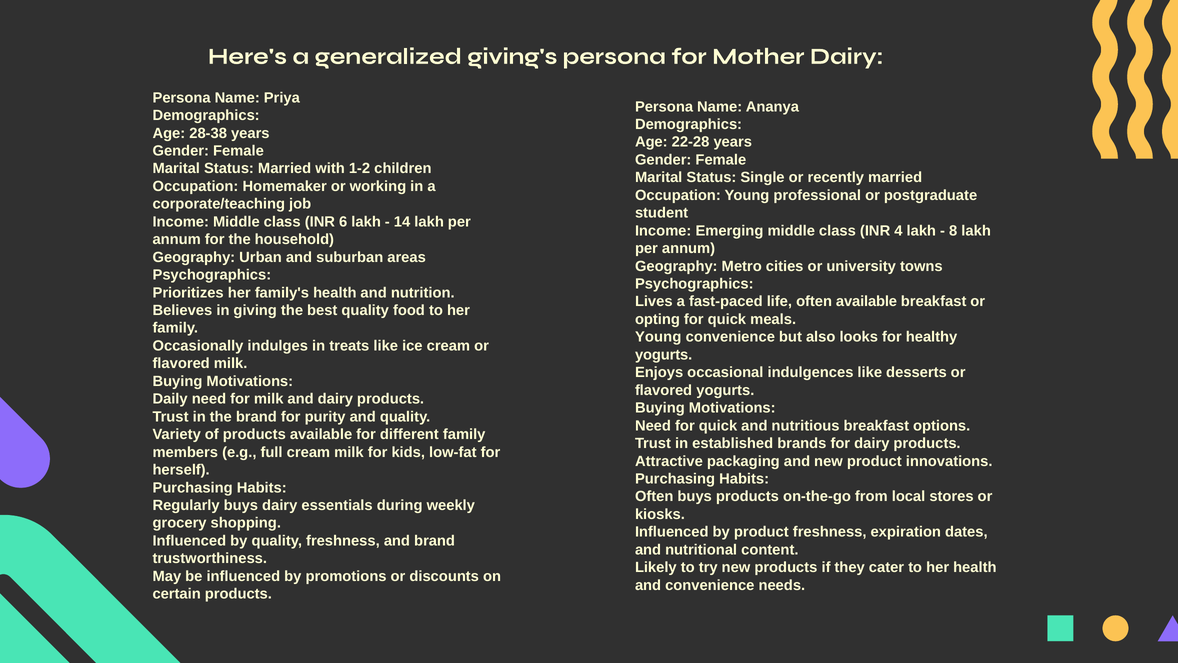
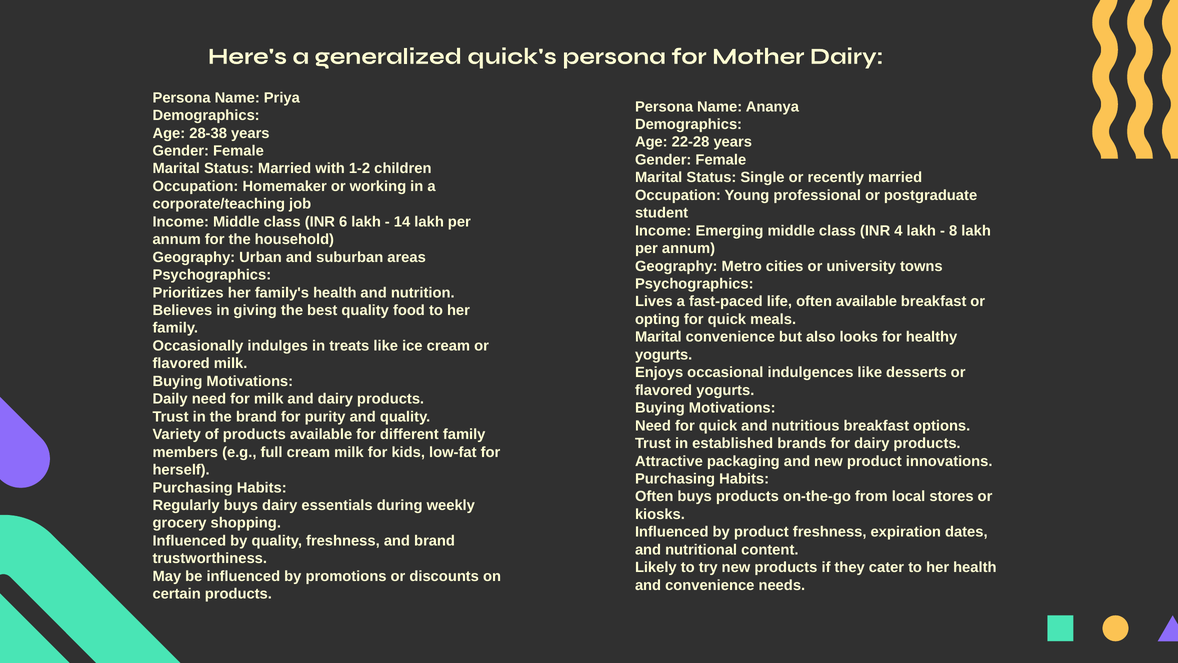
giving's: giving's -> quick's
Young at (658, 337): Young -> Marital
